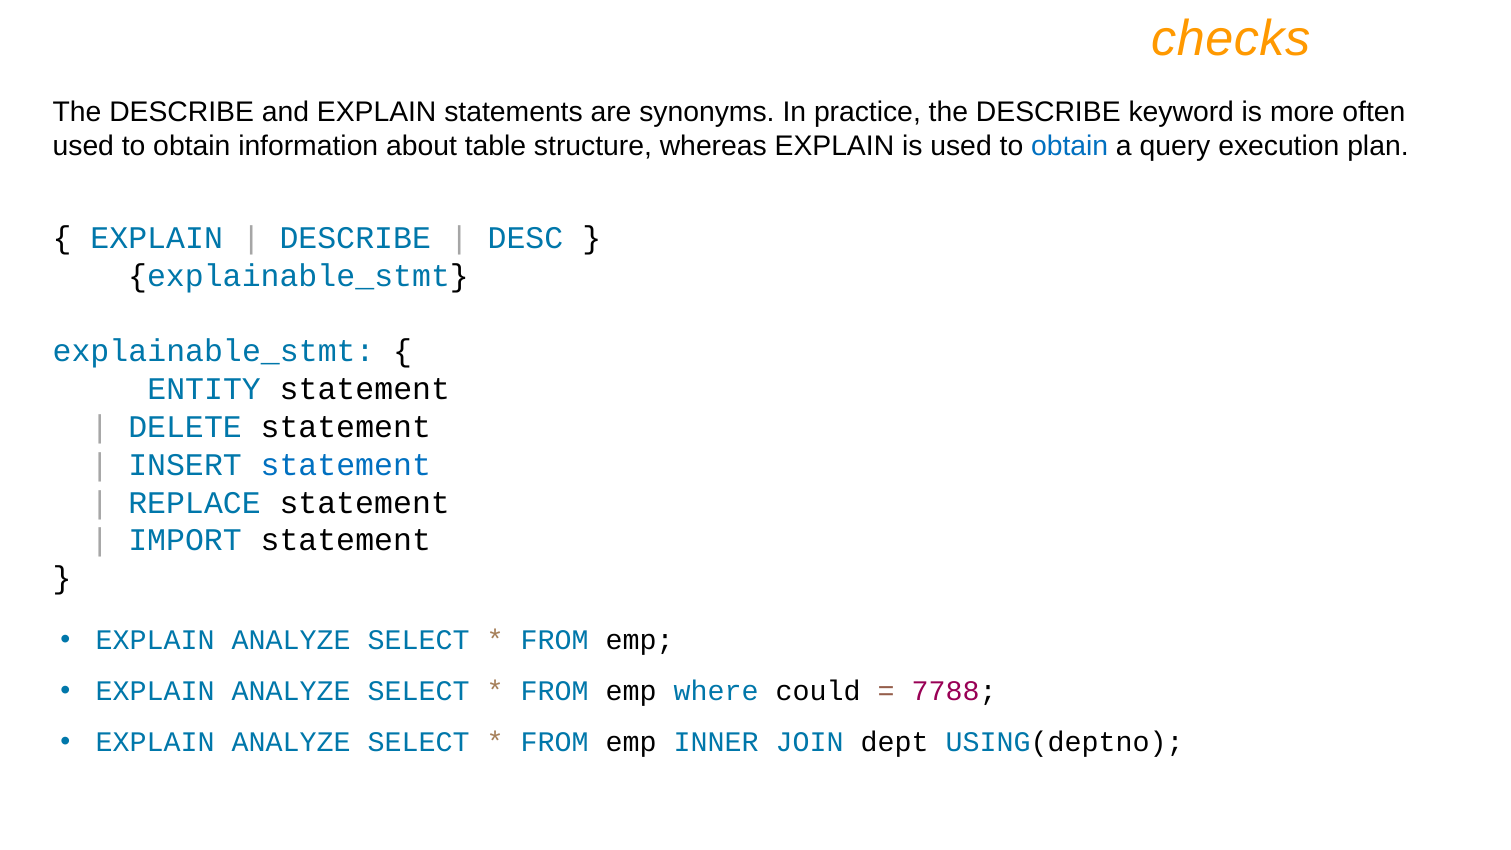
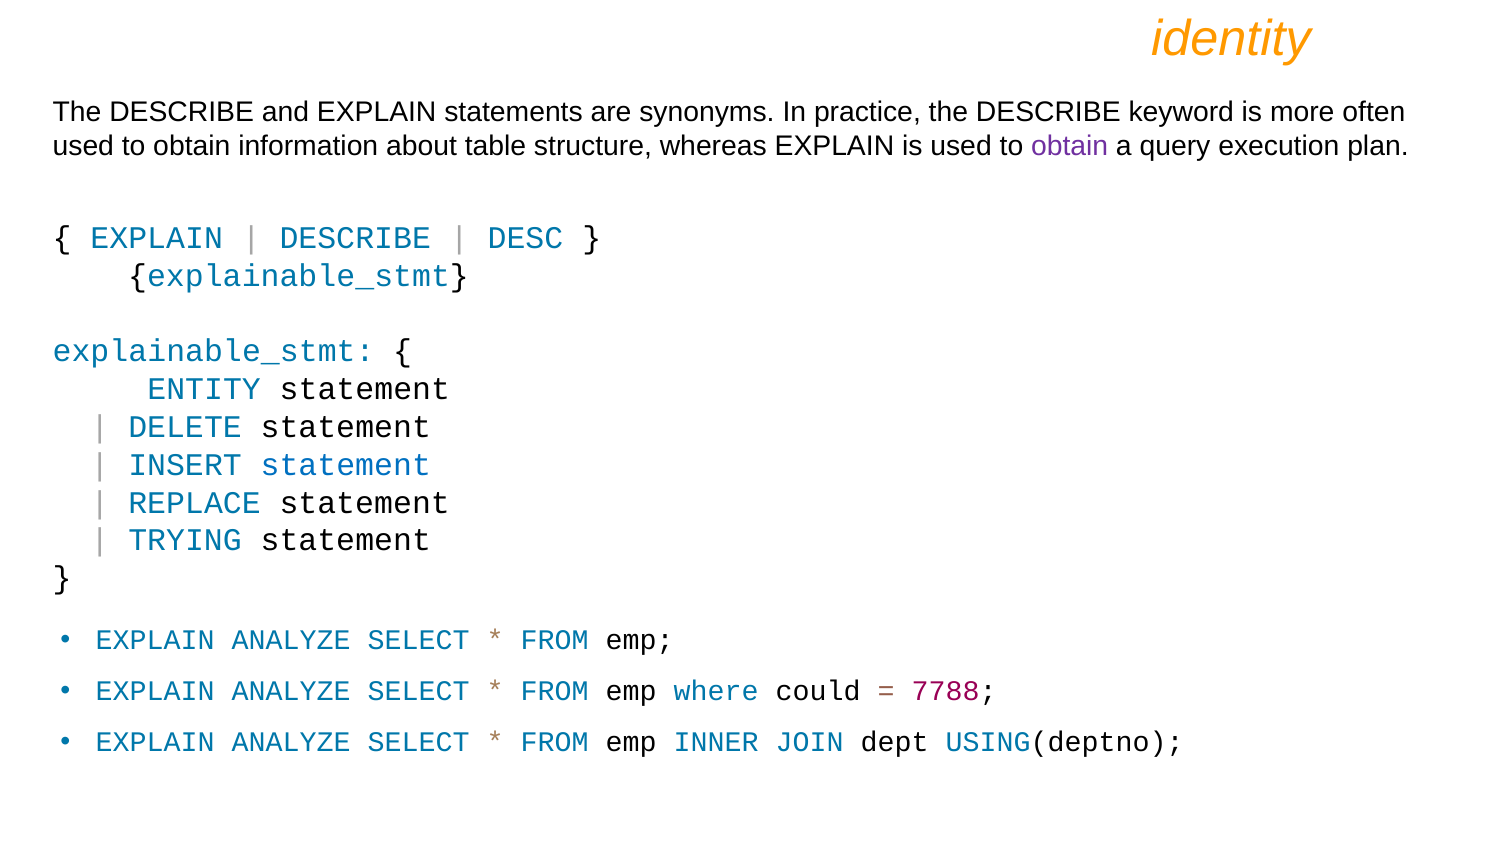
checks: checks -> identity
obtain at (1070, 146) colour: blue -> purple
IMPORT: IMPORT -> TRYING
